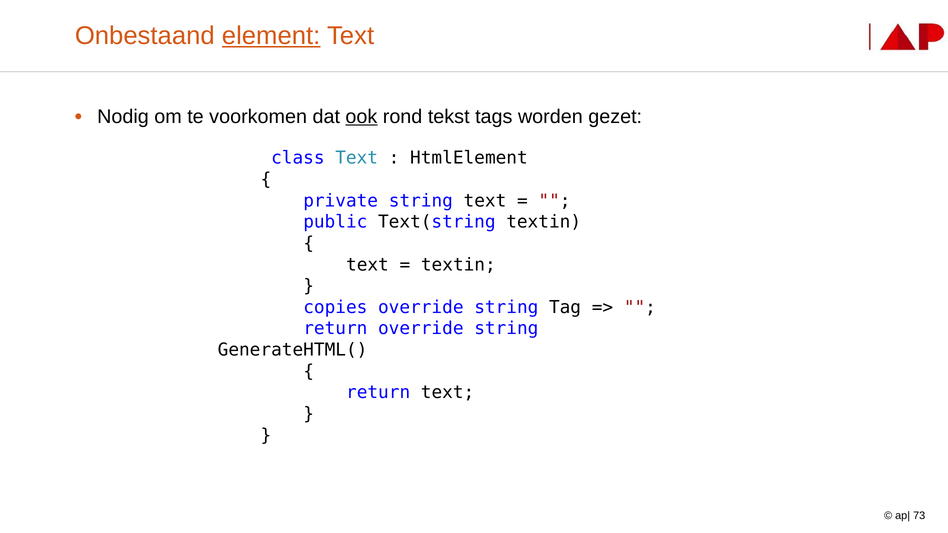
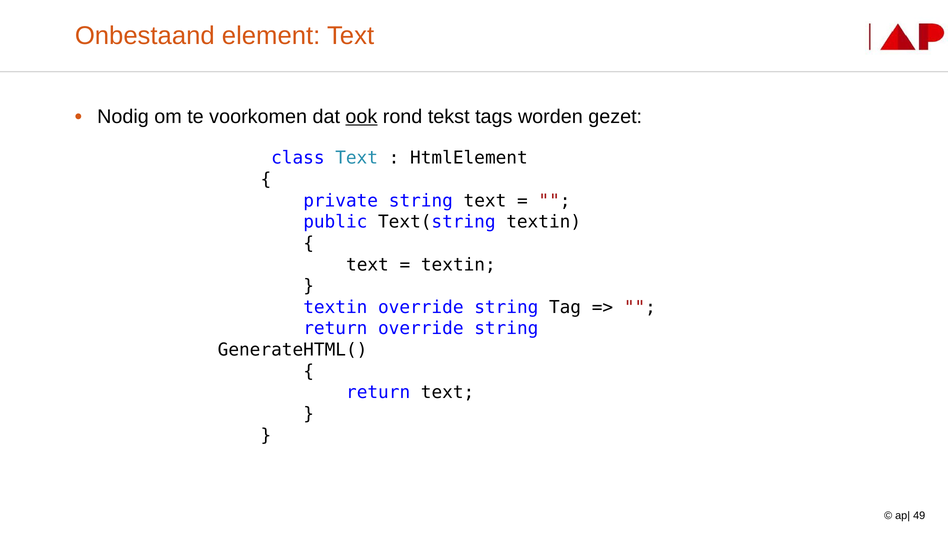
element underline: present -> none
copies at (335, 307): copies -> textin
73: 73 -> 49
